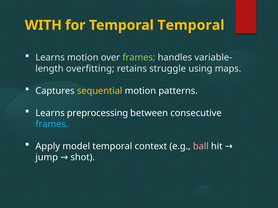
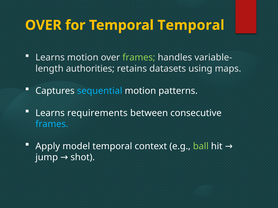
WITH at (43, 25): WITH -> OVER
overfitting: overfitting -> authorities
struggle: struggle -> datasets
sequential colour: yellow -> light blue
preprocessing: preprocessing -> requirements
ball colour: pink -> light green
